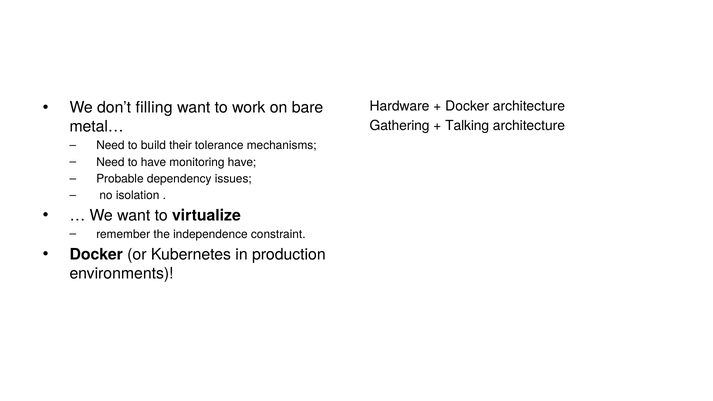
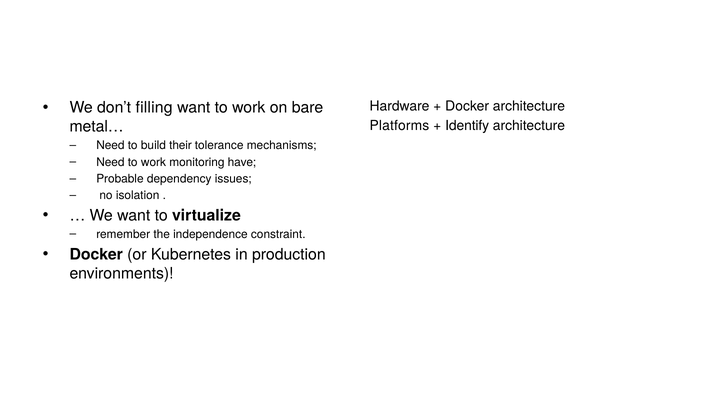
Gathering: Gathering -> Platforms
Talking: Talking -> Identify
Need to have: have -> work
